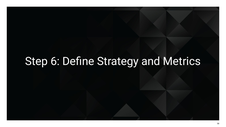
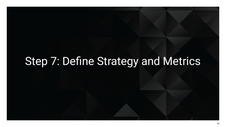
6: 6 -> 7
